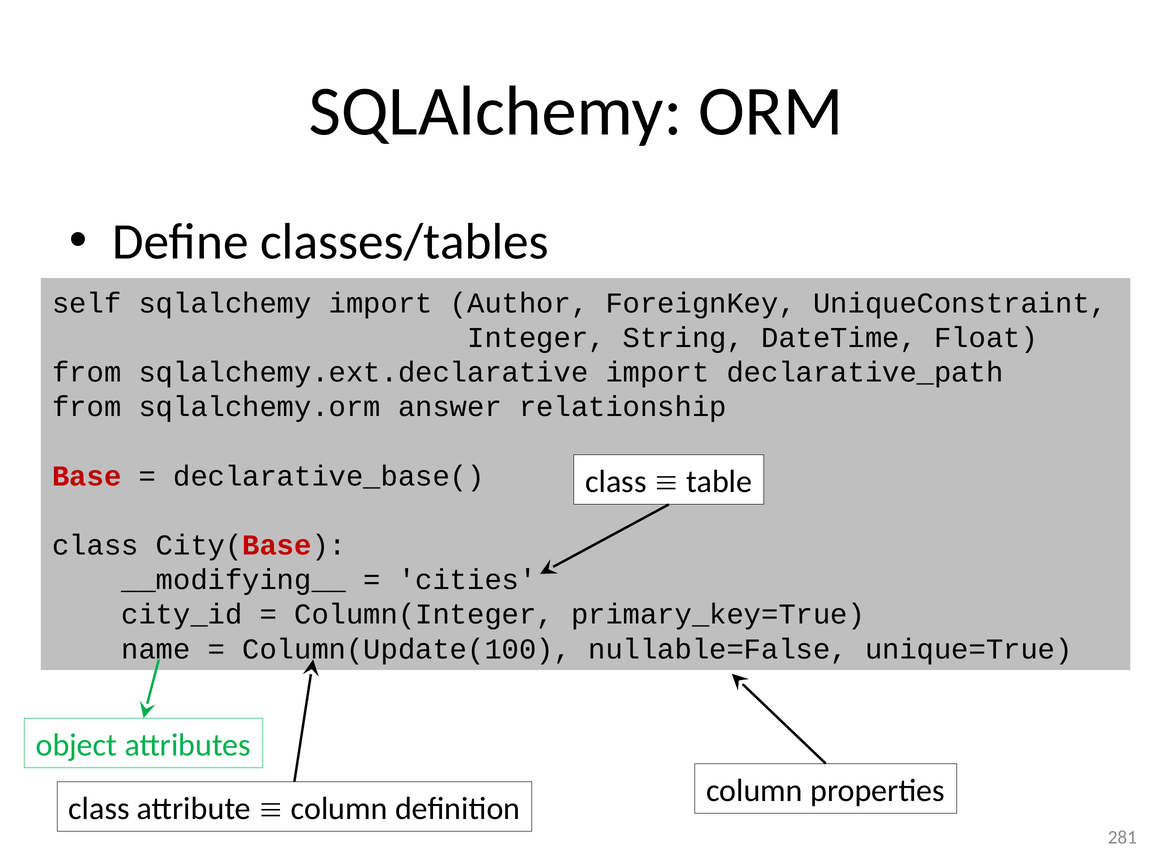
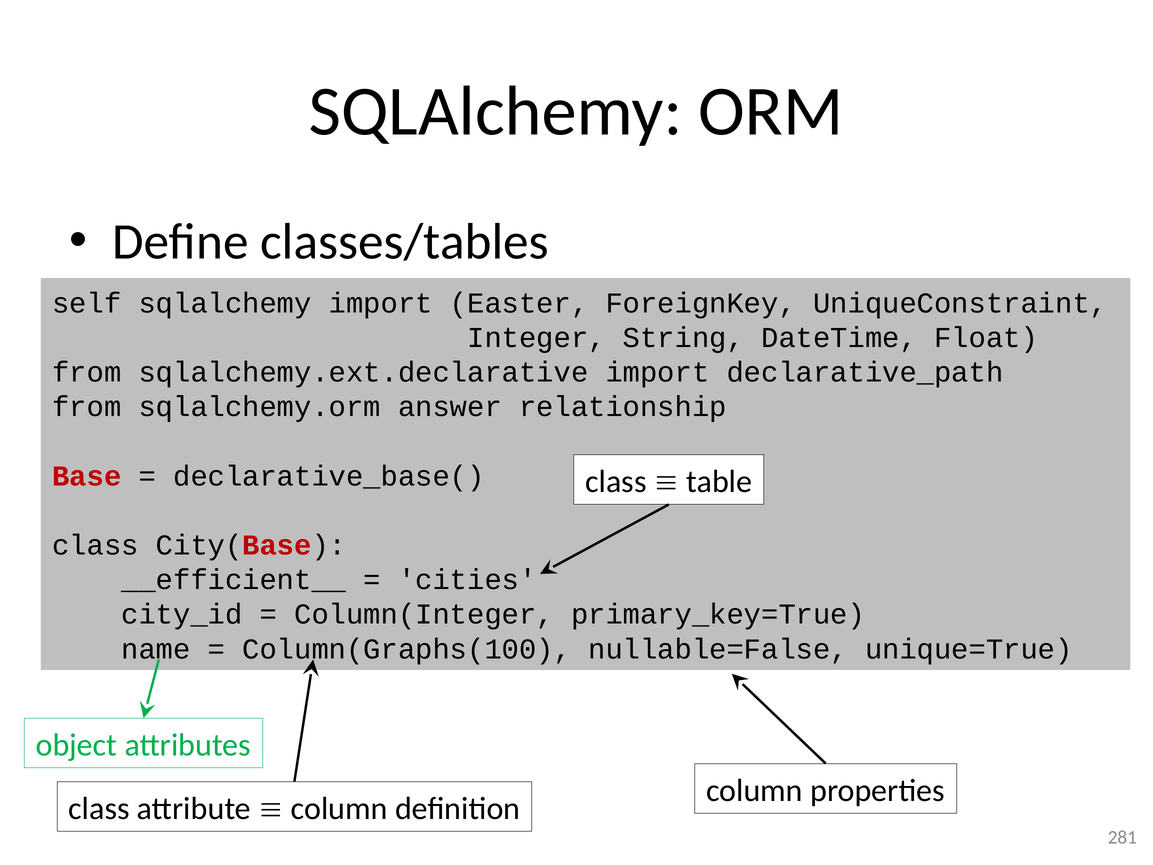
Author: Author -> Easter
__modifying__: __modifying__ -> __efficient__
Column(Update(100: Column(Update(100 -> Column(Graphs(100
